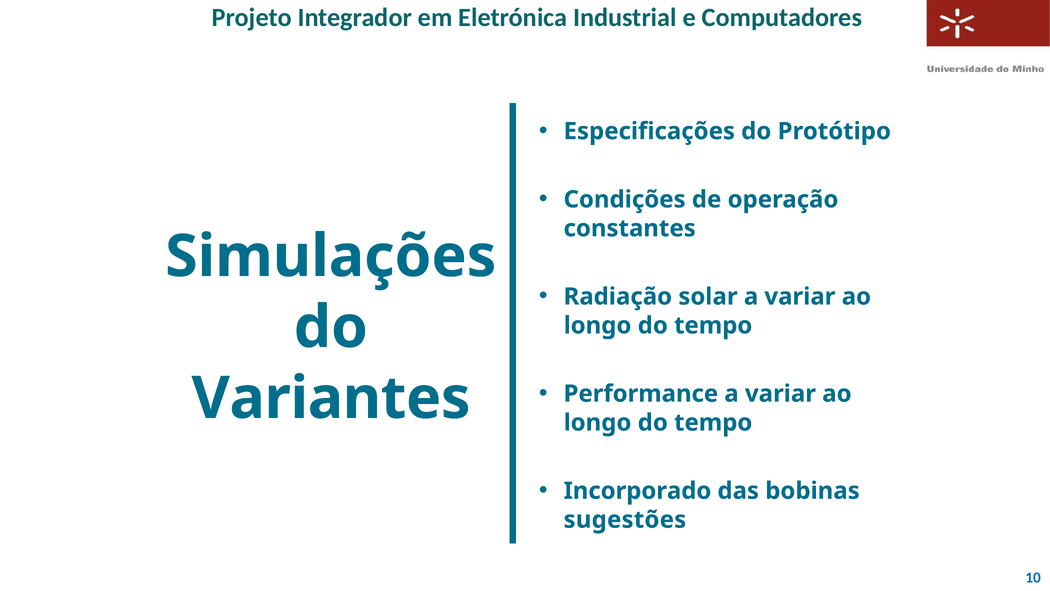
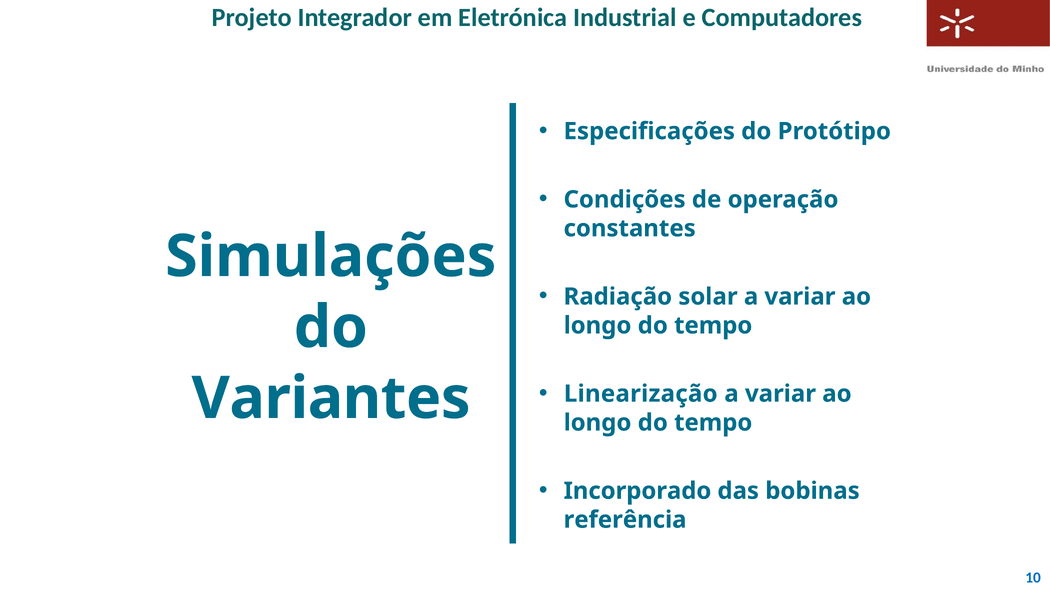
Performance: Performance -> Linearização
sugestões: sugestões -> referência
